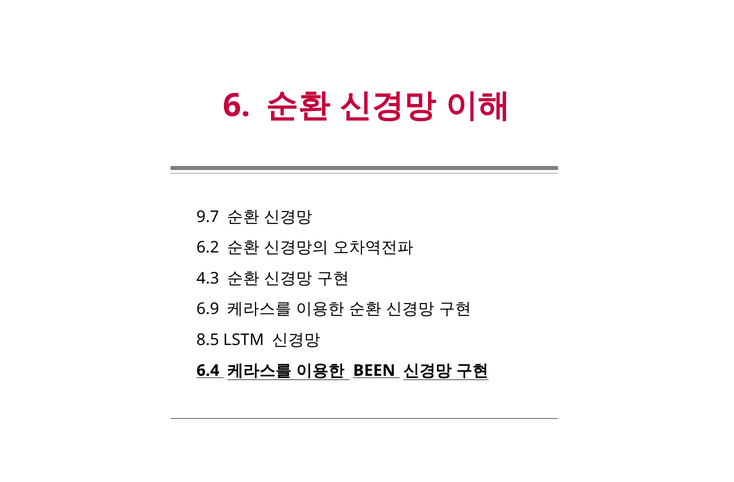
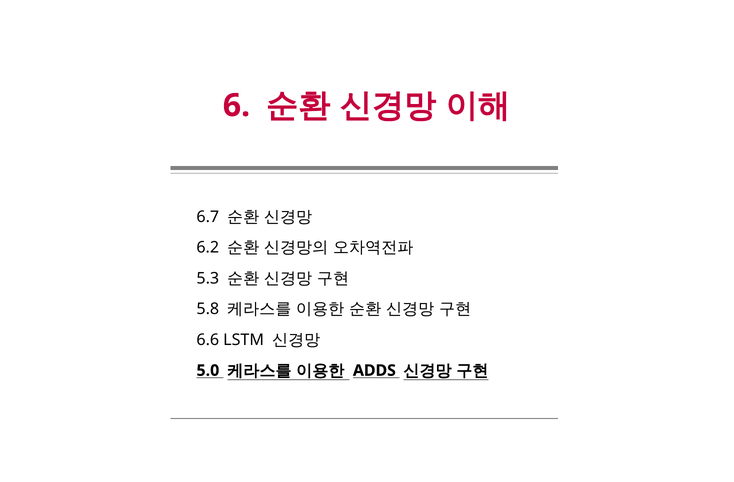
9.7: 9.7 -> 6.7
4.3: 4.3 -> 5.3
6.9: 6.9 -> 5.8
8.5: 8.5 -> 6.6
6.4: 6.4 -> 5.0
BEEN: BEEN -> ADDS
